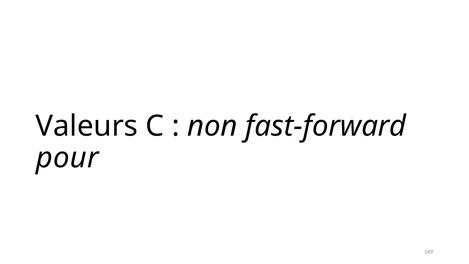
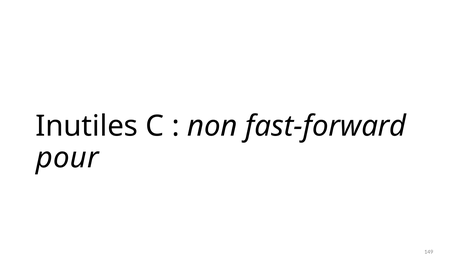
Valeurs: Valeurs -> Inutiles
